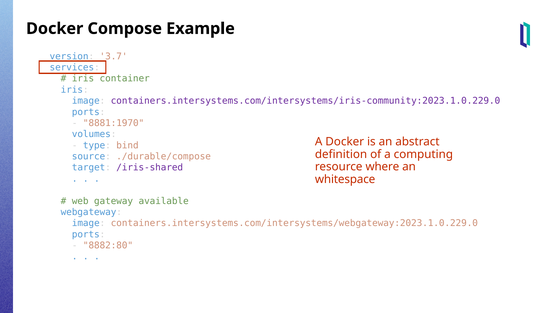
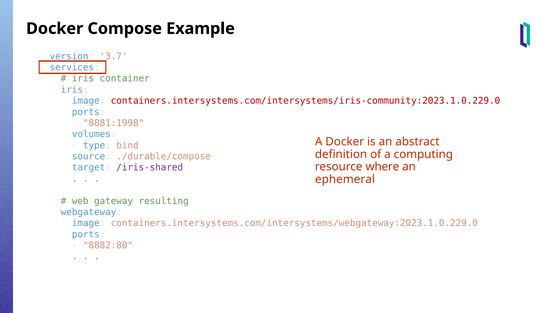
containers.intersystems.com/intersystems/iris-community:2023.1.0.229.0 colour: purple -> red
8881:1970: 8881:1970 -> 8881:1998
whitespace: whitespace -> ephemeral
available: available -> resulting
